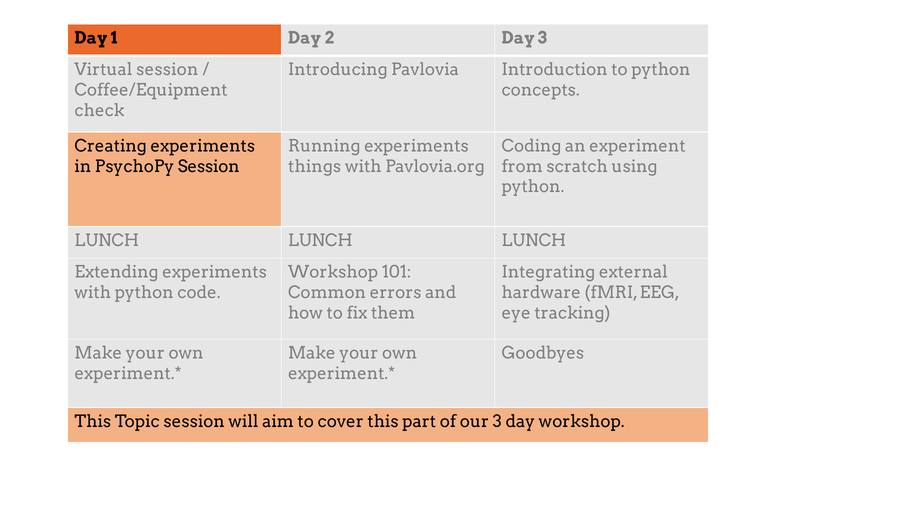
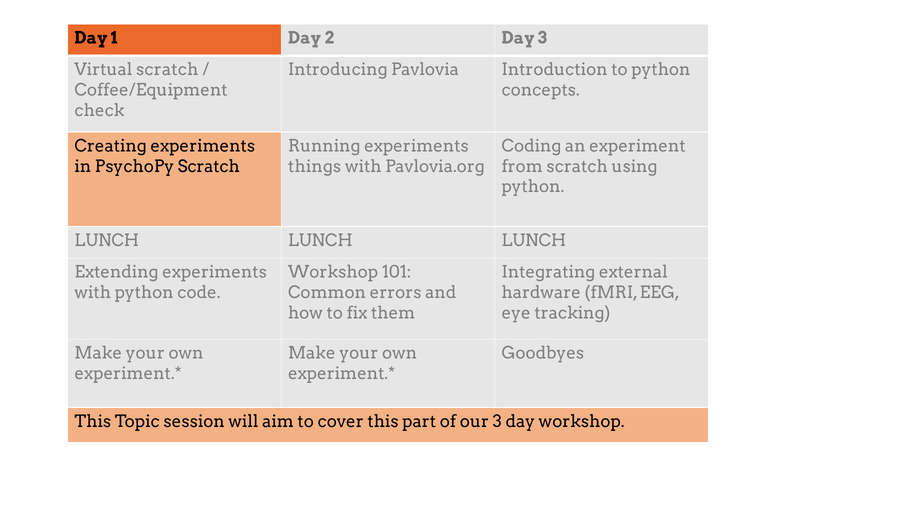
Virtual session: session -> scratch
PsychoPy Session: Session -> Scratch
